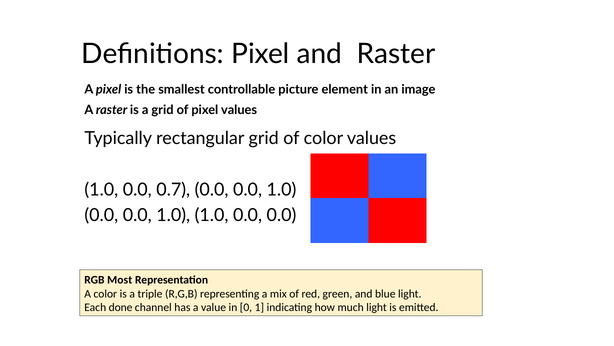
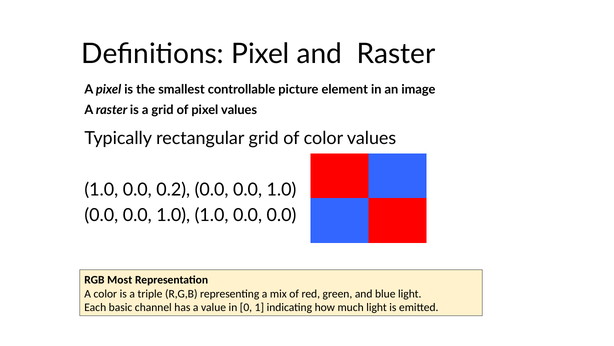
0.7: 0.7 -> 0.2
done: done -> basic
